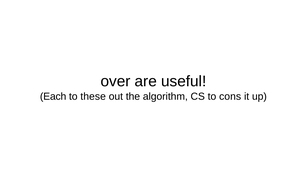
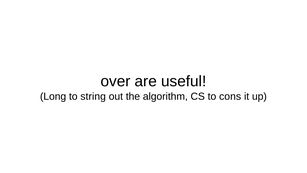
Each: Each -> Long
these: these -> string
